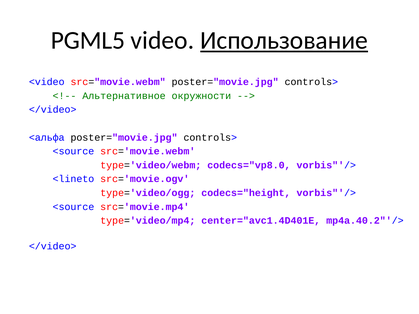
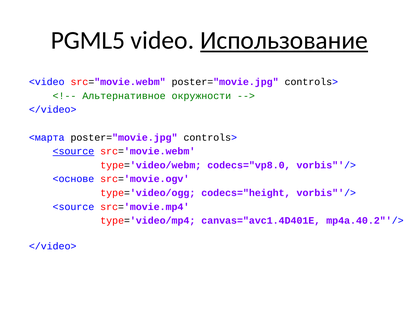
<альфа: <альфа -> <марта
<source at (73, 151) underline: none -> present
<lineto: <lineto -> <основе
center="avc1.4D401E: center="avc1.4D401E -> canvas="avc1.4D401E
